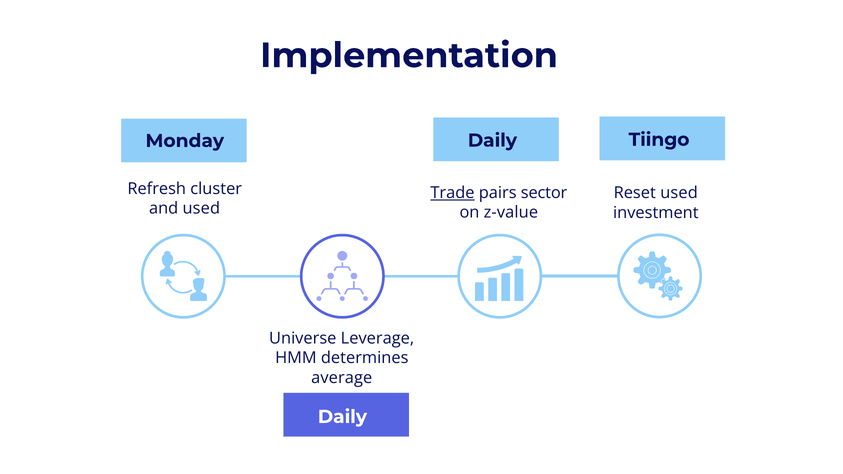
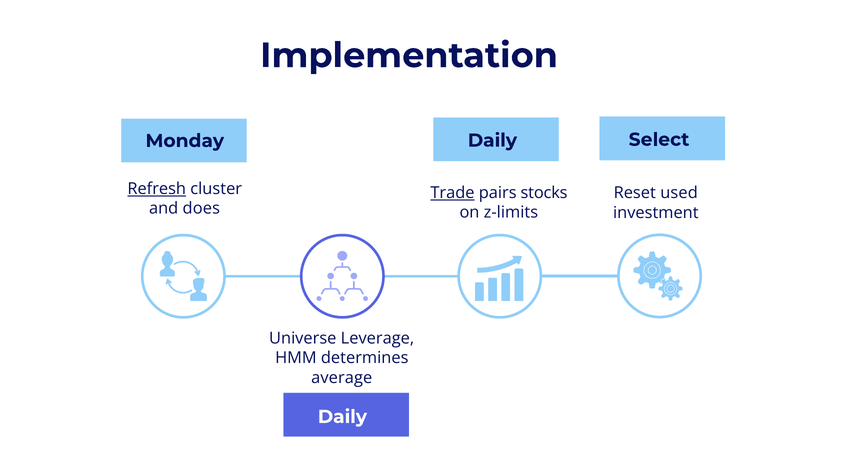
Tiingo: Tiingo -> Select
Refresh underline: none -> present
sector: sector -> stocks
and used: used -> does
z-value: z-value -> z-limits
